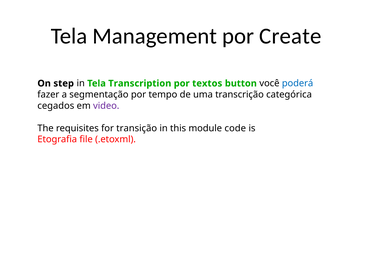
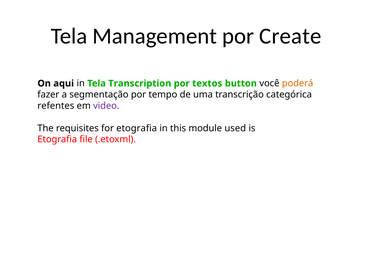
step: step -> aqui
poderá colour: blue -> orange
cegados: cegados -> refentes
for transição: transição -> etografia
code: code -> used
